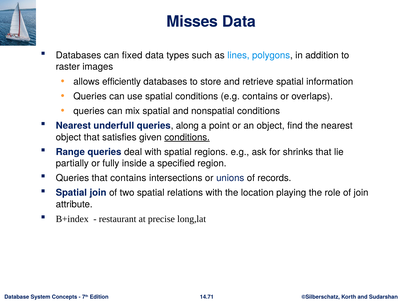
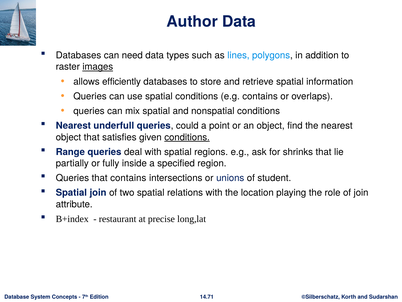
Misses: Misses -> Author
fixed: fixed -> need
images underline: none -> present
along: along -> could
records: records -> student
